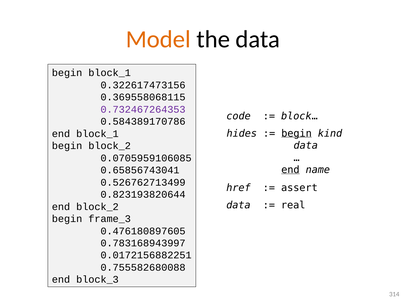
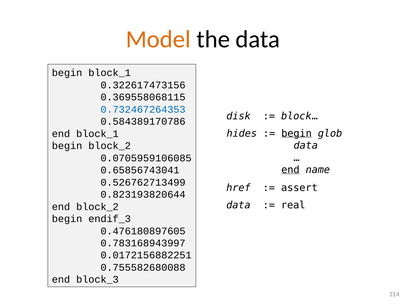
0.732467264353 colour: purple -> blue
code: code -> disk
kind: kind -> glob
frame_3: frame_3 -> endif_3
